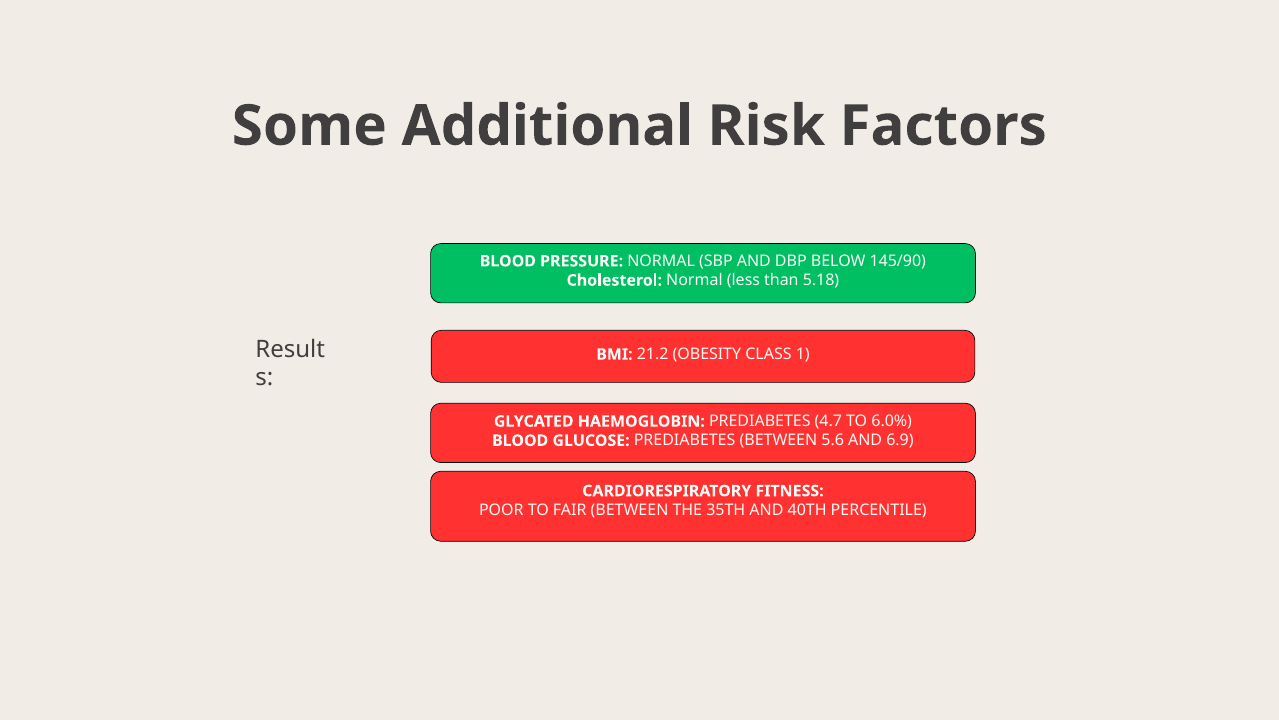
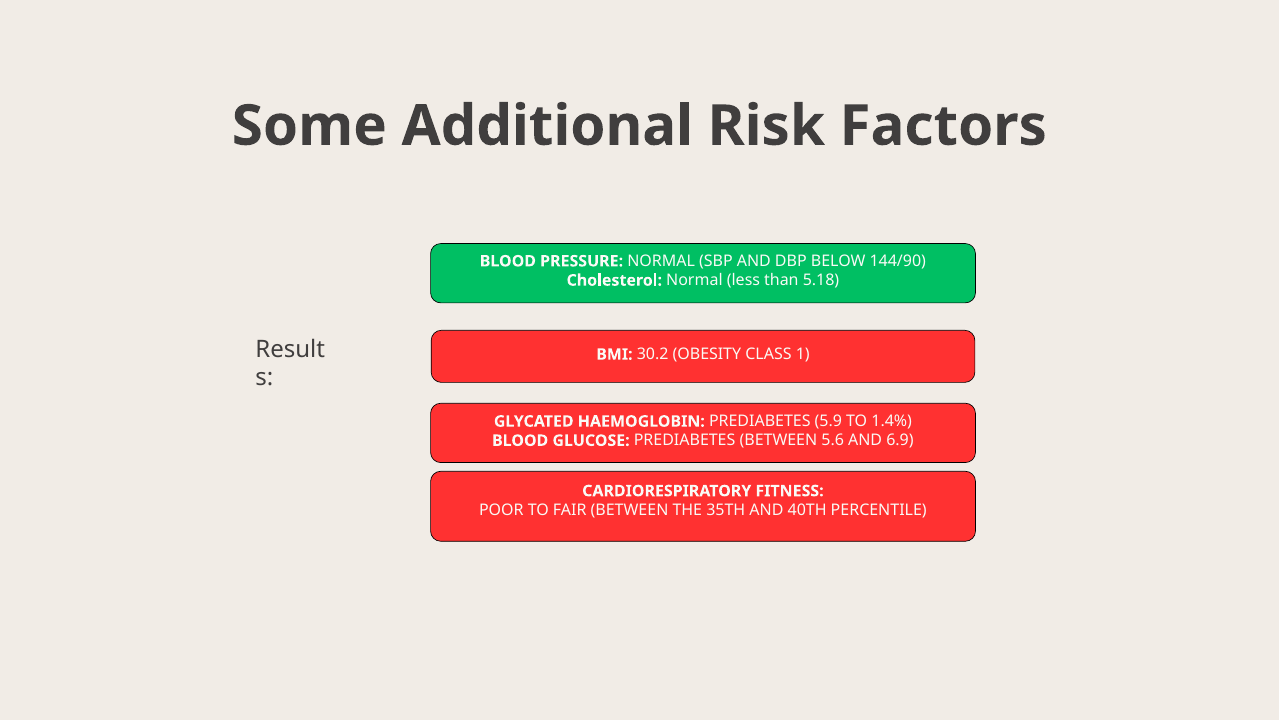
145/90: 145/90 -> 144/90
21.2: 21.2 -> 30.2
4.7: 4.7 -> 5.9
6.0%: 6.0% -> 1.4%
